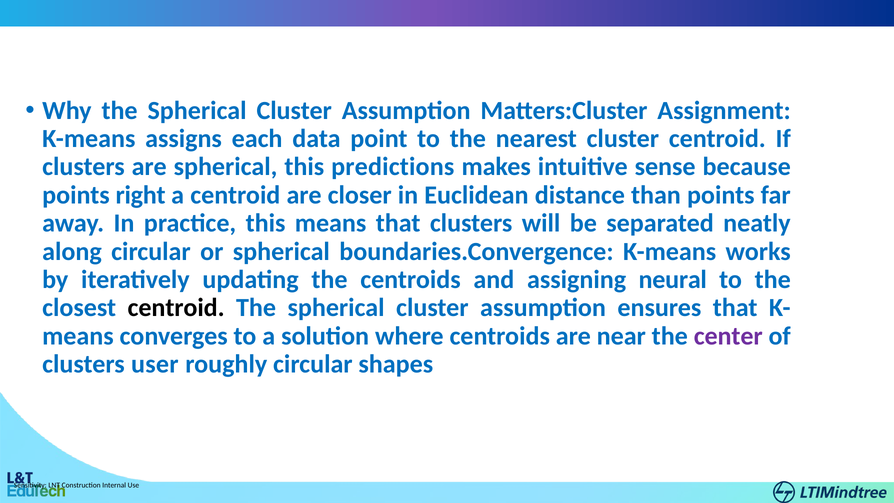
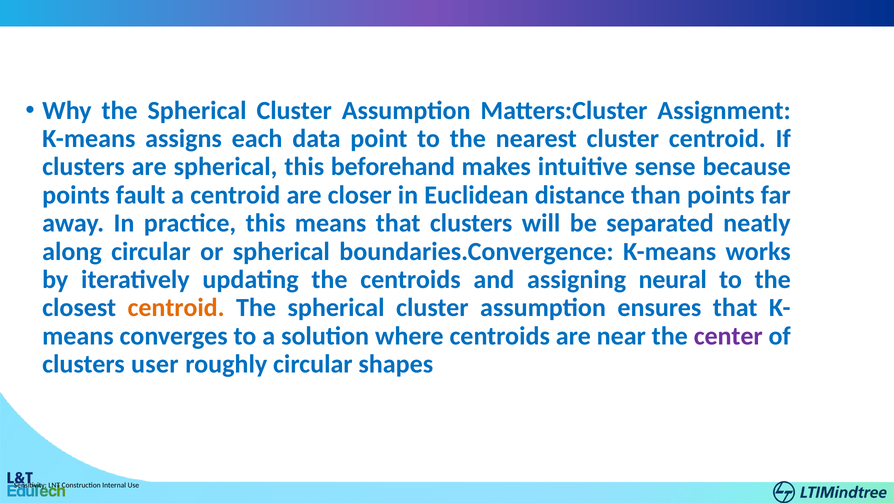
predictions: predictions -> beforehand
right: right -> fault
centroid at (176, 308) colour: black -> orange
